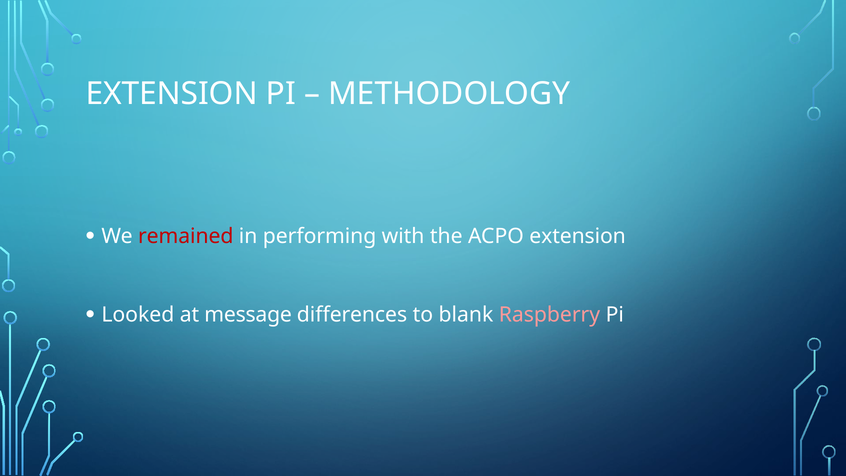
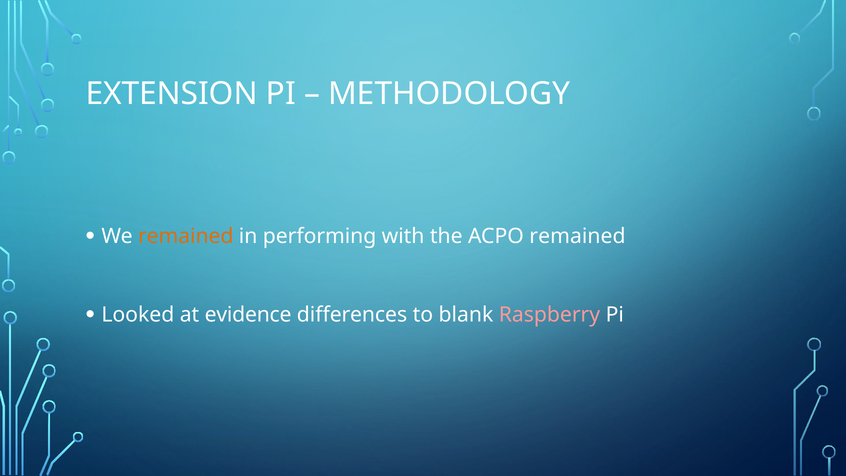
remained at (186, 236) colour: red -> orange
ACPO extension: extension -> remained
message: message -> evidence
